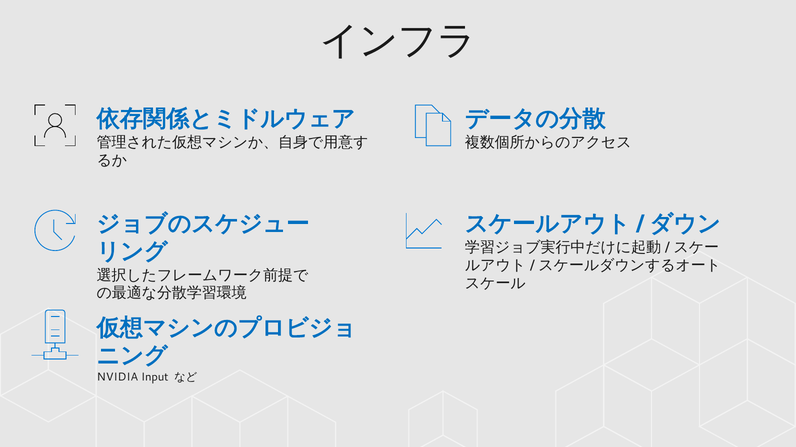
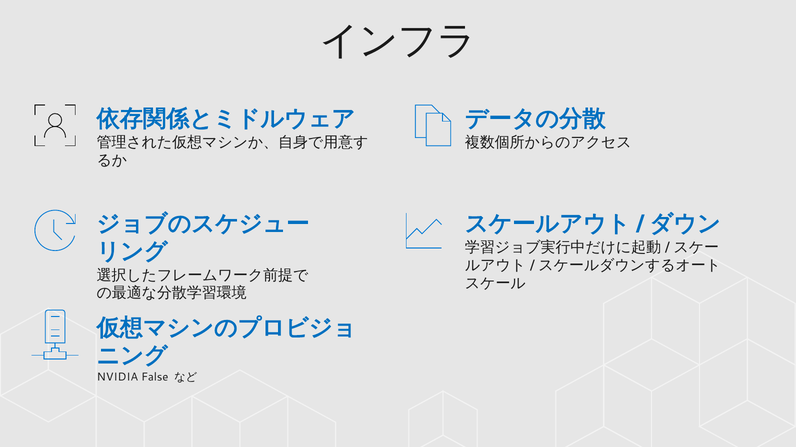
Input: Input -> False
